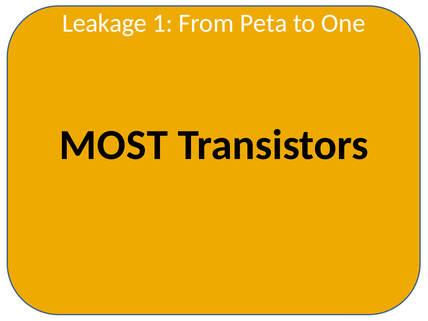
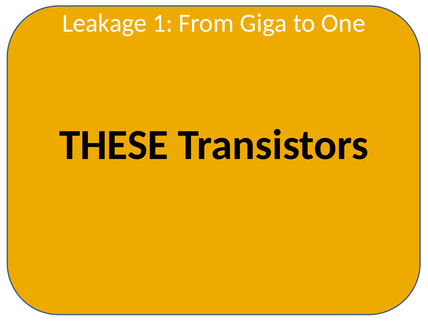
Peta: Peta -> Giga
MOST: MOST -> THESE
